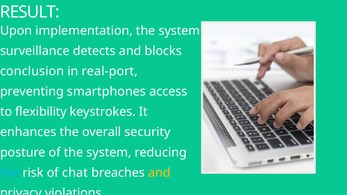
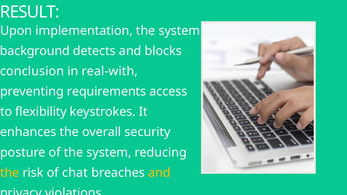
surveillance: surveillance -> background
real-port: real-port -> real-with
smartphones: smartphones -> requirements
the at (10, 173) colour: light blue -> yellow
